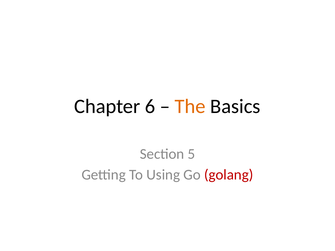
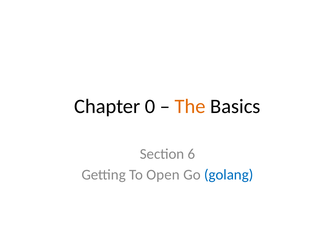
6: 6 -> 0
5: 5 -> 6
Using: Using -> Open
golang colour: red -> blue
